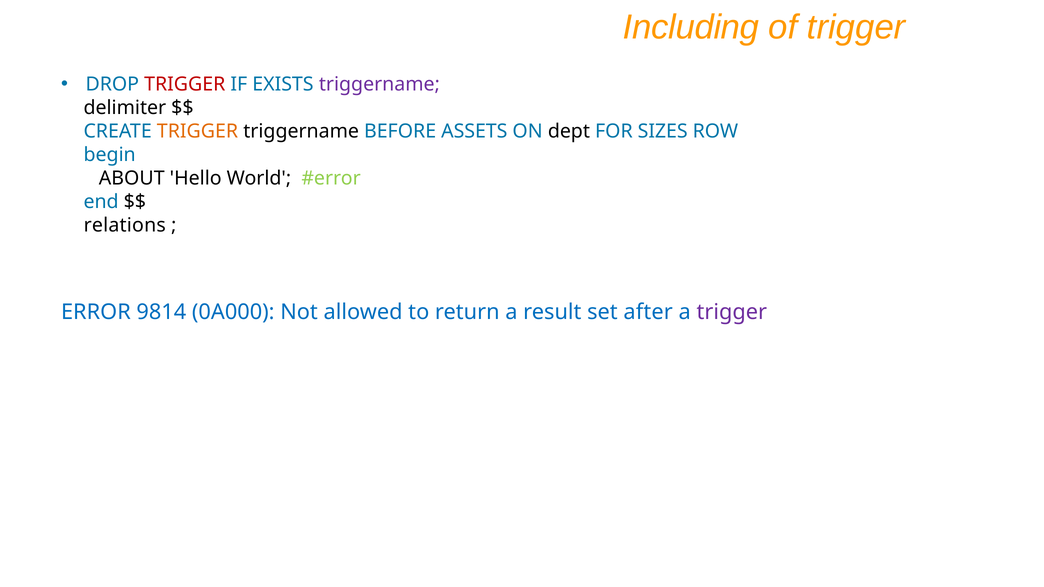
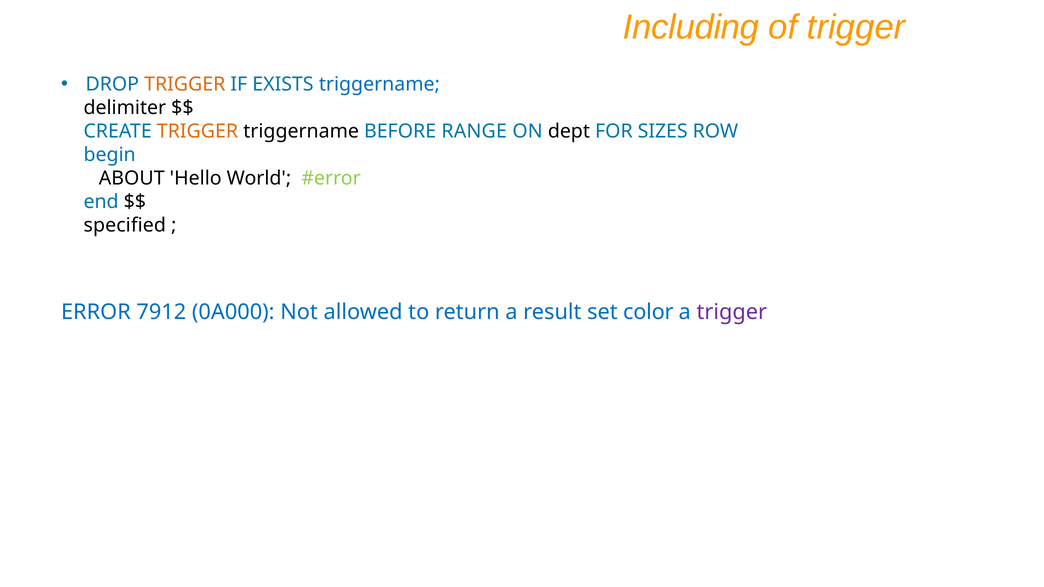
TRIGGER at (185, 84) colour: red -> orange
triggername at (379, 84) colour: purple -> blue
ASSETS: ASSETS -> RANGE
relations: relations -> specified
9814: 9814 -> 7912
after: after -> color
